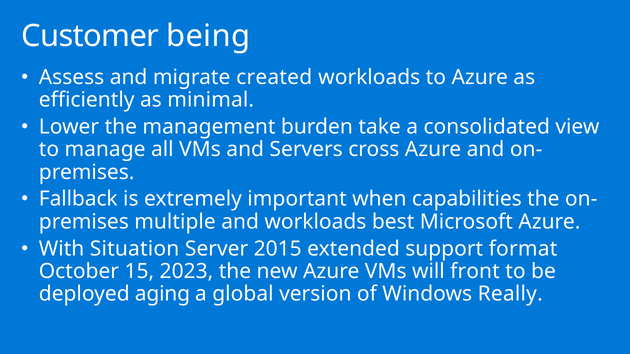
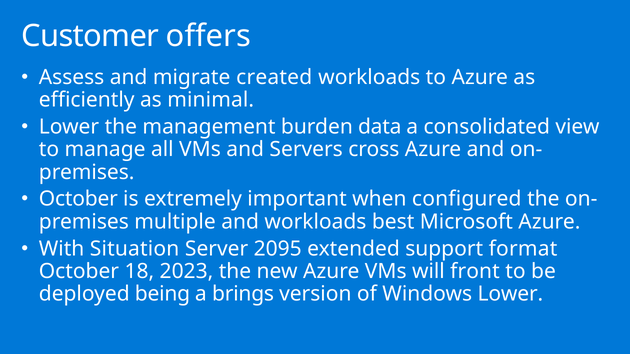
being: being -> offers
take: take -> data
Fallback at (78, 199): Fallback -> October
capabilities: capabilities -> configured
2015: 2015 -> 2095
15: 15 -> 18
aging: aging -> being
global: global -> brings
Windows Really: Really -> Lower
